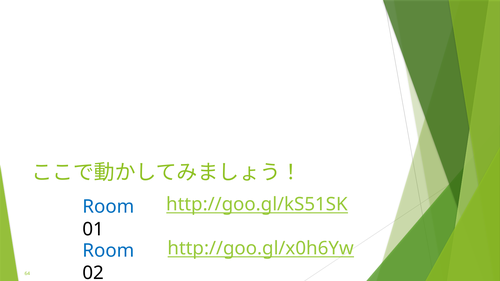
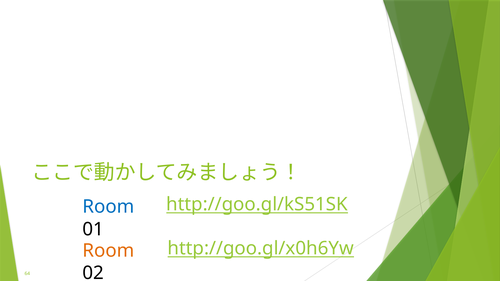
Room at (108, 251) colour: blue -> orange
